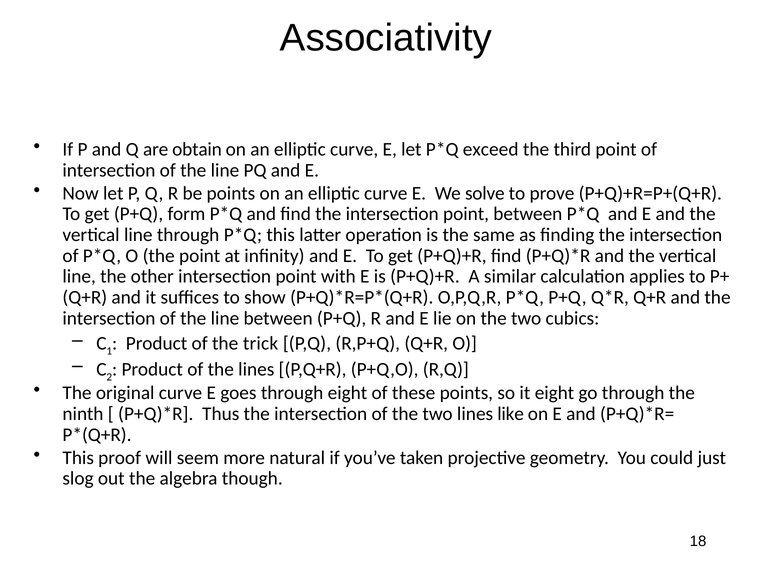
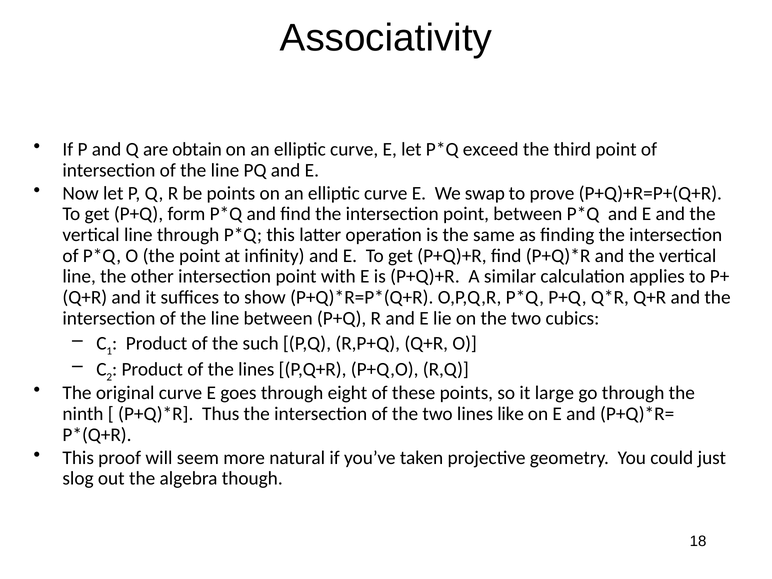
solve: solve -> swap
trick: trick -> such
it eight: eight -> large
